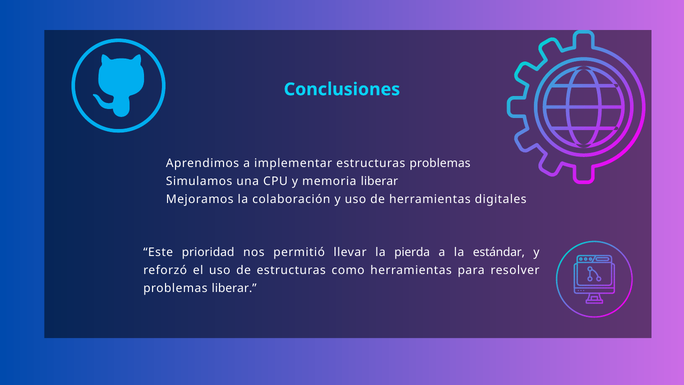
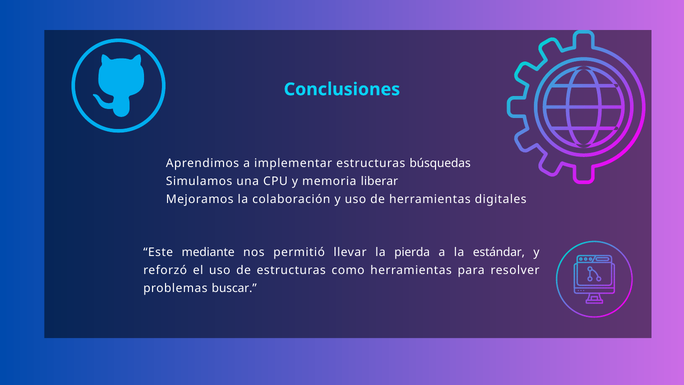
estructuras problemas: problemas -> búsquedas
prioridad: prioridad -> mediante
problemas liberar: liberar -> buscar
